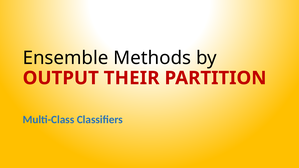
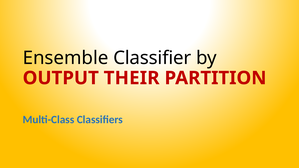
Methods: Methods -> Classifier
